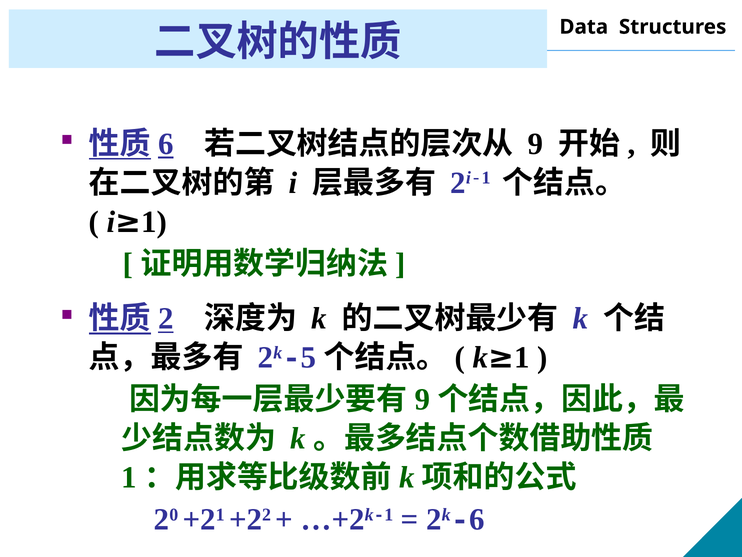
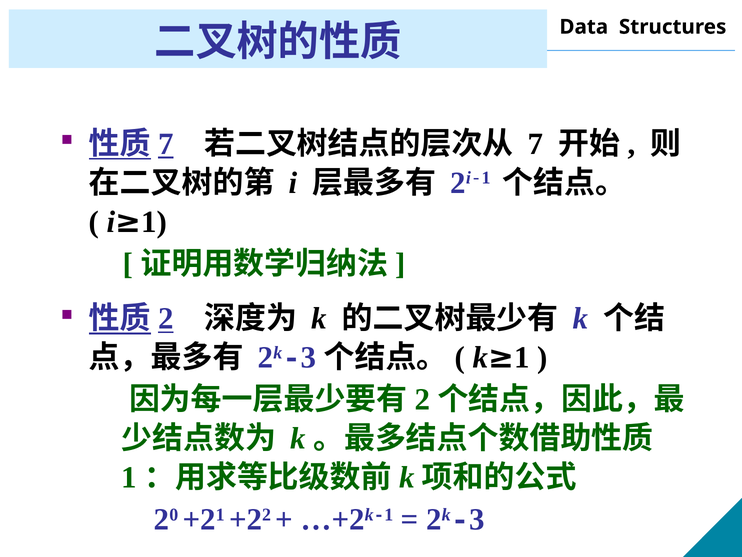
6 at (166, 144): 6 -> 7
9 at (535, 144): 9 -> 7
5 at (309, 357): 5 -> 3
9 at (422, 399): 9 -> 2
6 at (477, 519): 6 -> 3
